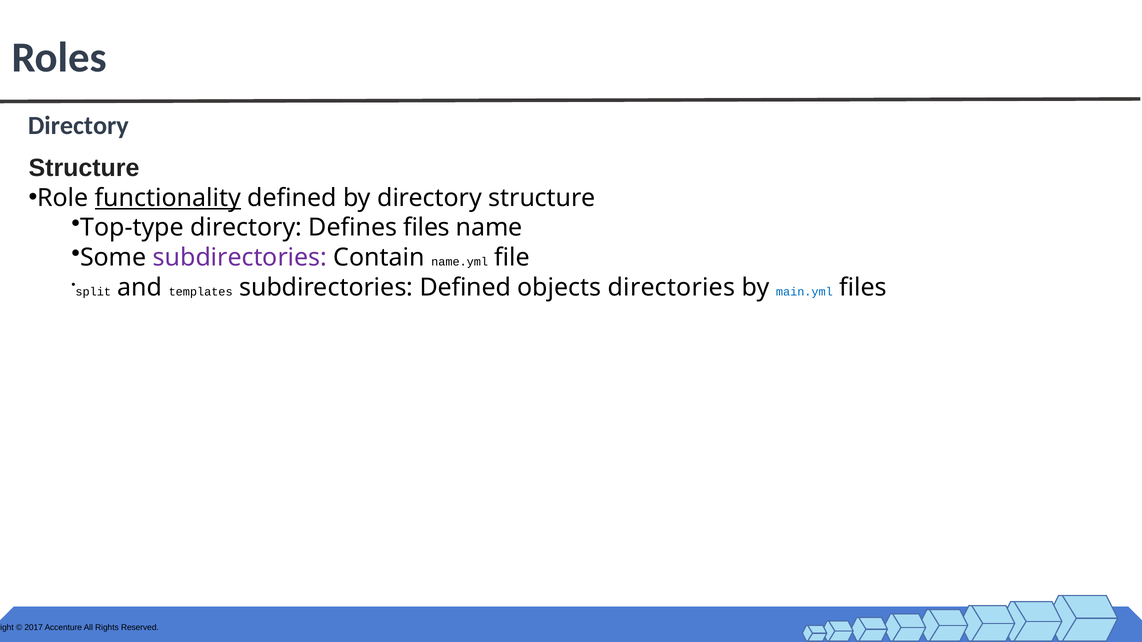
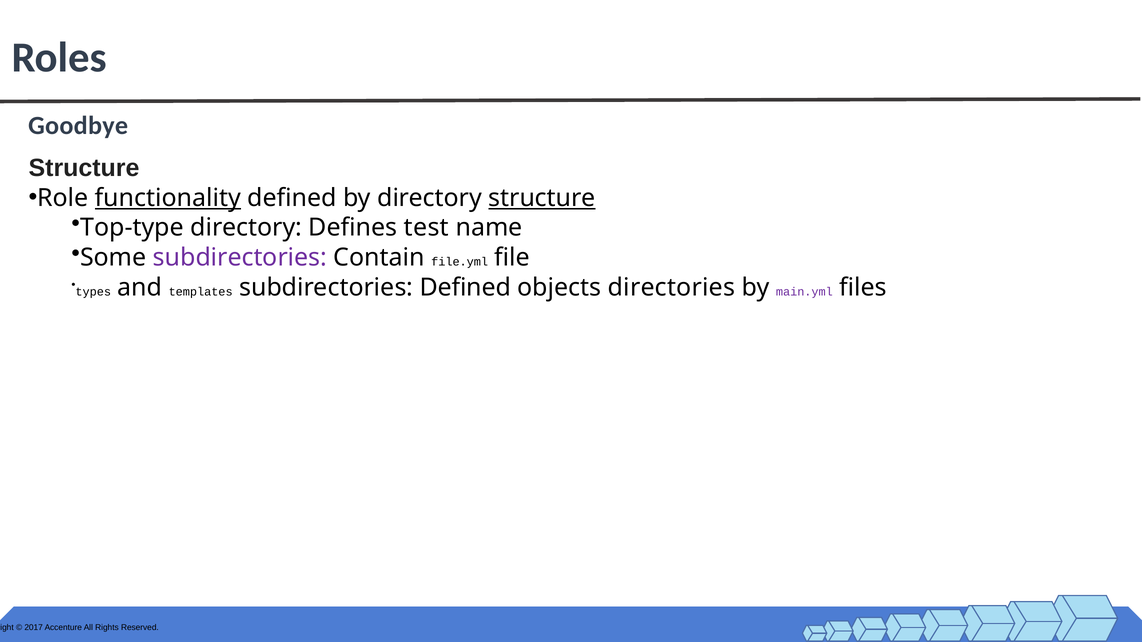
Directory at (78, 126): Directory -> Goodbye
structure at (542, 198) underline: none -> present
Defines files: files -> test
name.yml: name.yml -> file.yml
split: split -> types
main.yml colour: blue -> purple
